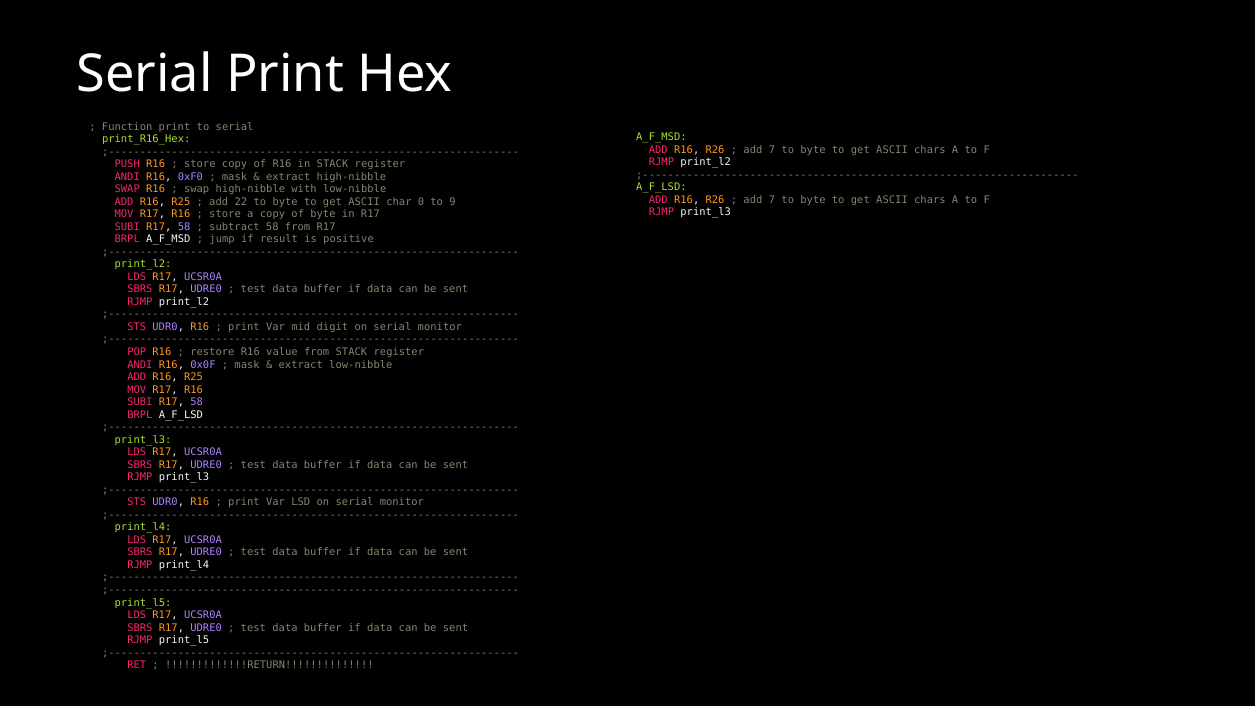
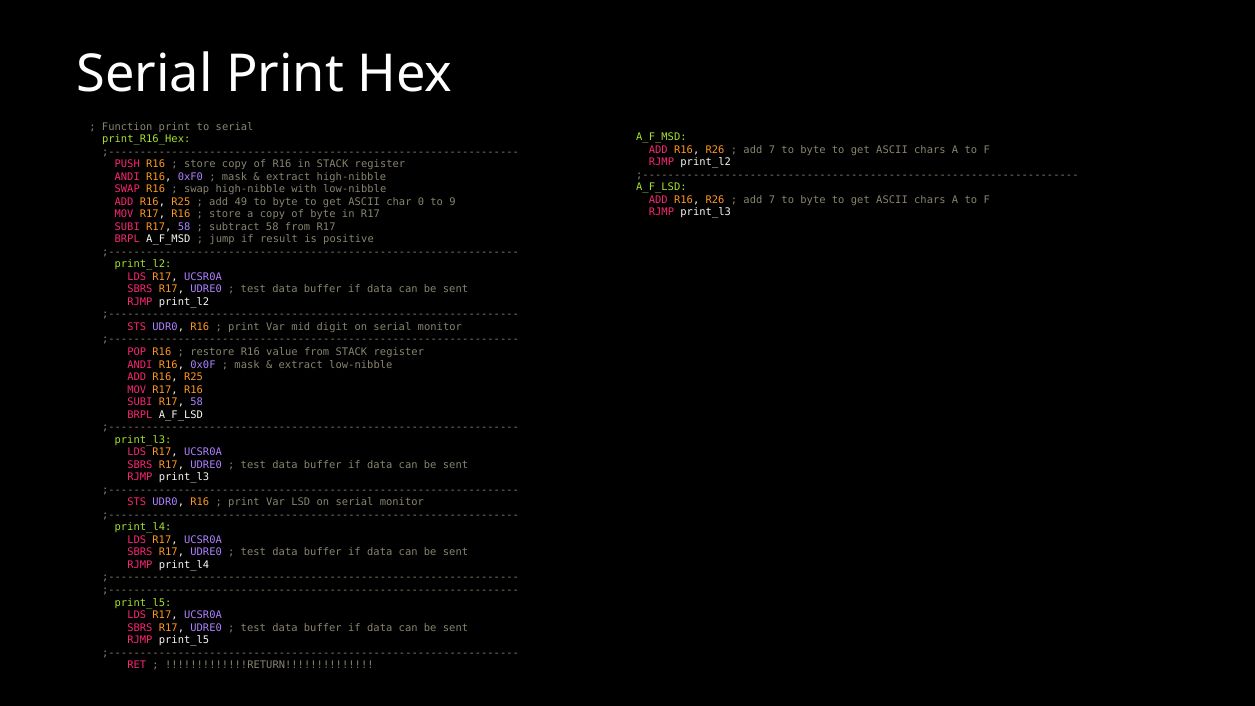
22: 22 -> 49
